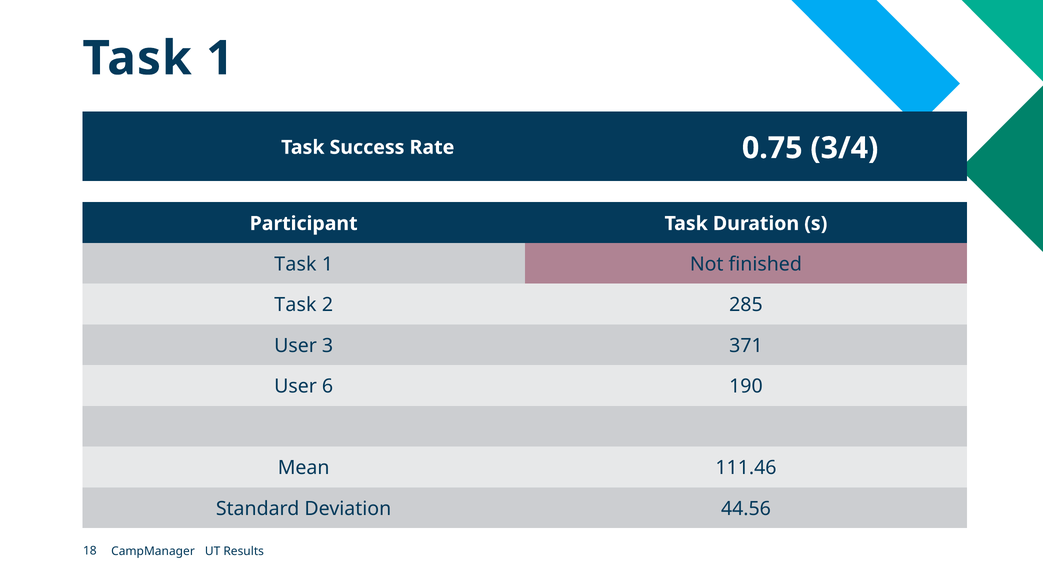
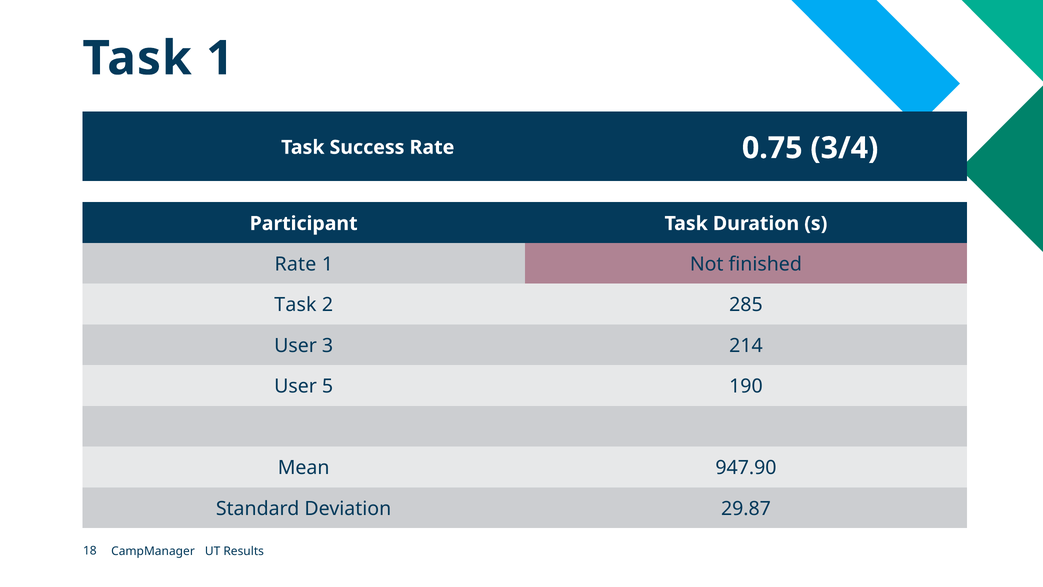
Task at (295, 264): Task -> Rate
371: 371 -> 214
6: 6 -> 5
111.46: 111.46 -> 947.90
44.56: 44.56 -> 29.87
